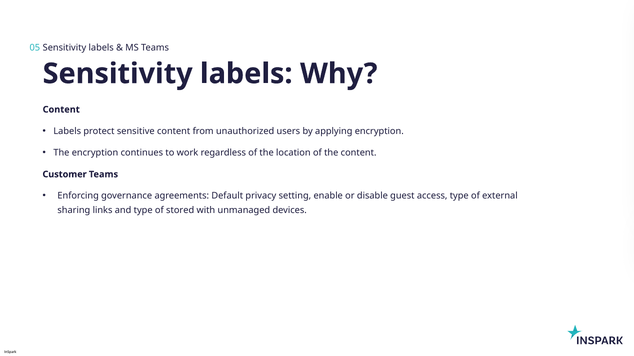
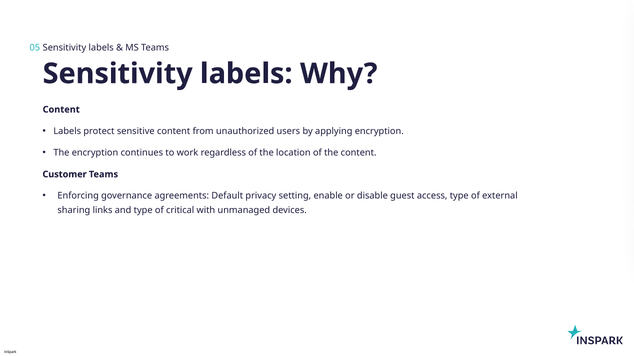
stored: stored -> critical
